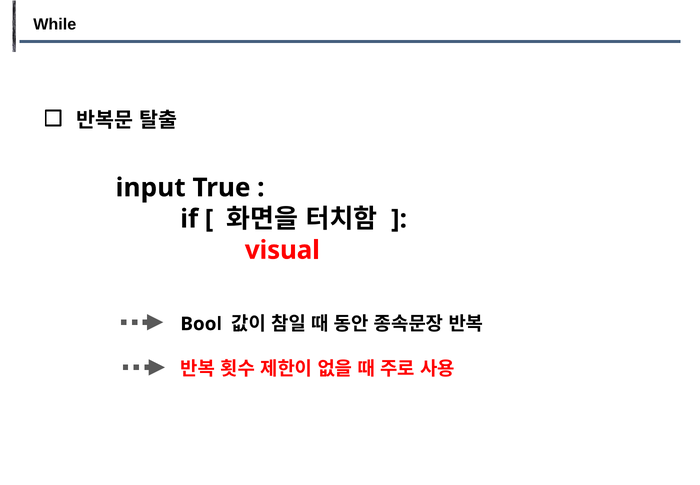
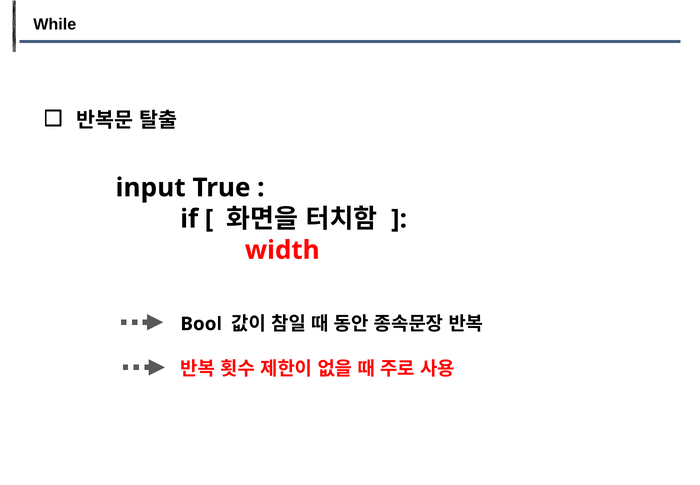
visual: visual -> width
